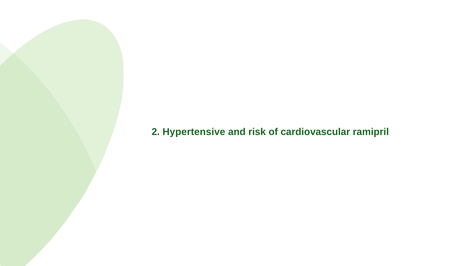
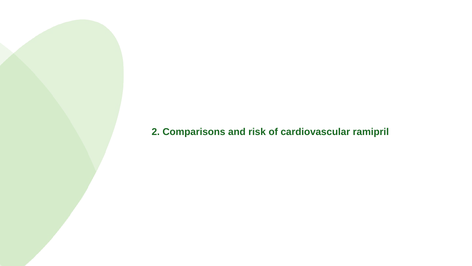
Hypertensive: Hypertensive -> Comparisons
